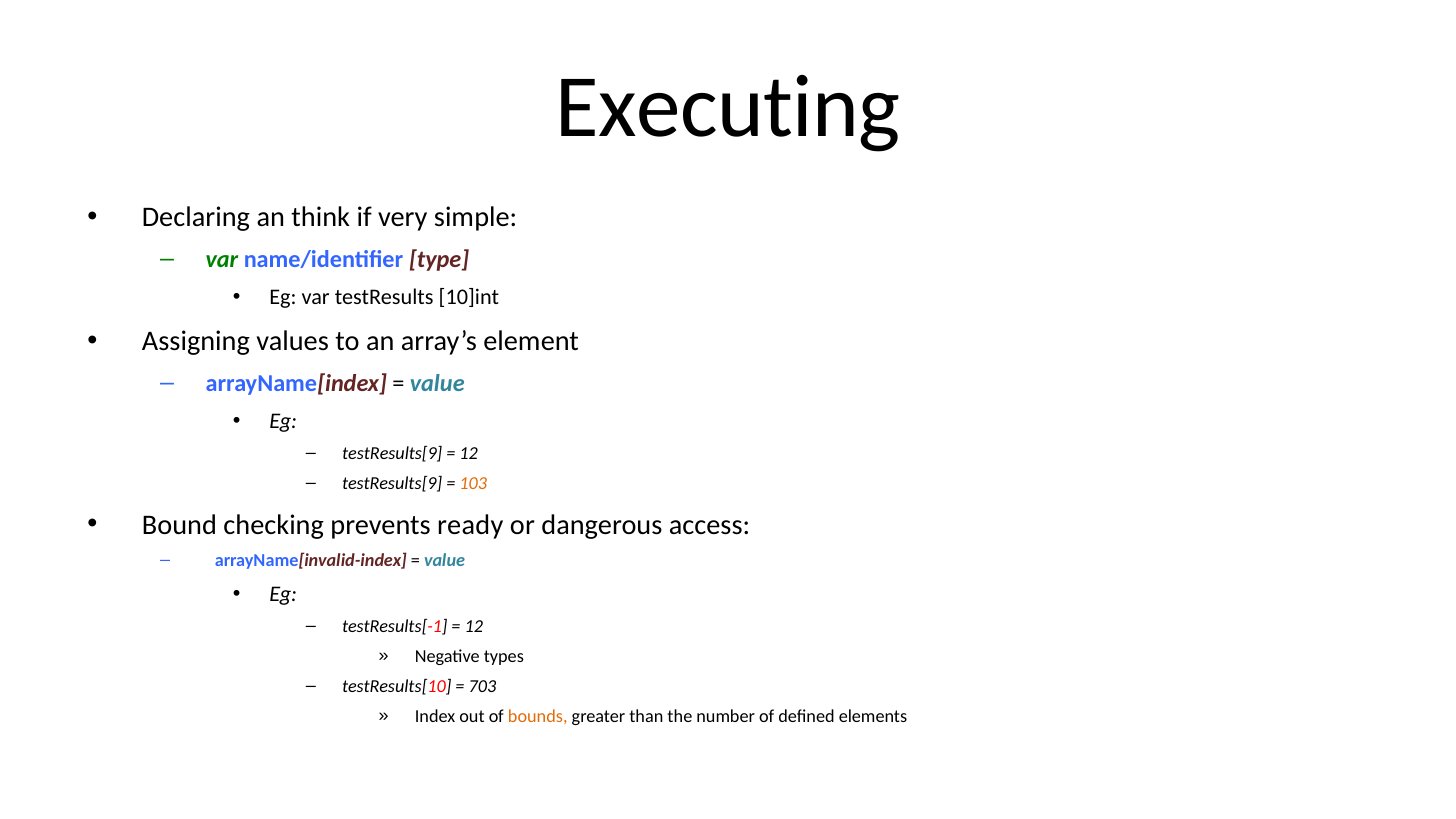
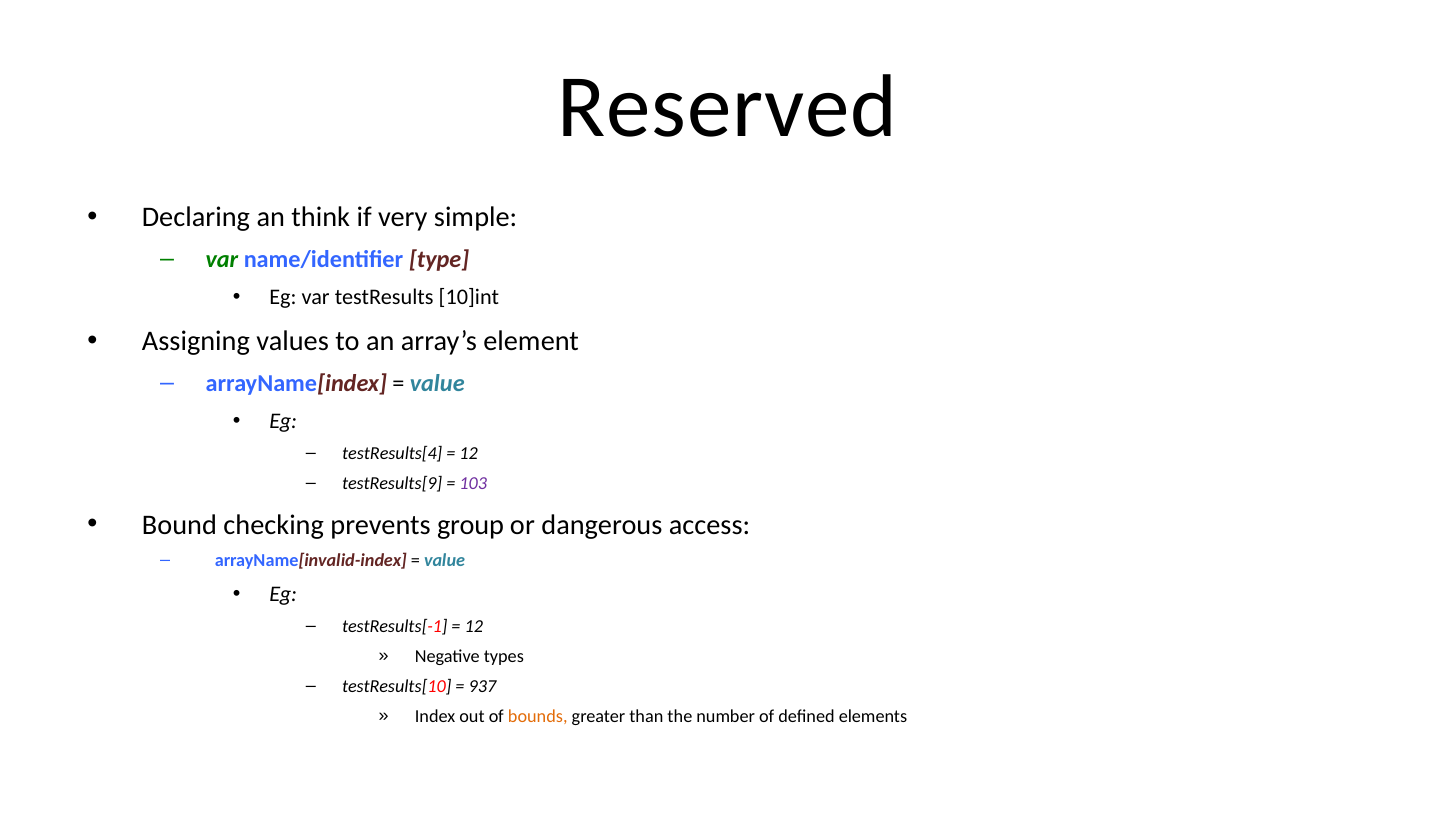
Executing: Executing -> Reserved
testResults[9 at (392, 453): testResults[9 -> testResults[4
103 colour: orange -> purple
ready: ready -> group
703: 703 -> 937
